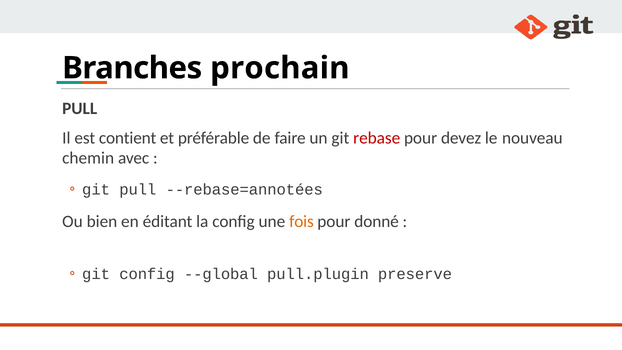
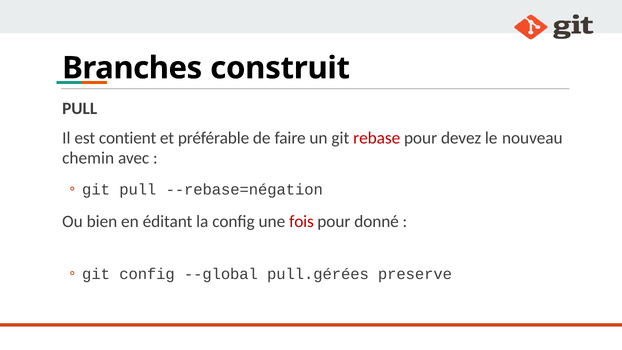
prochain: prochain -> construit
--rebase=annotées: --rebase=annotées -> --rebase=négation
fois colour: orange -> red
pull.plugin: pull.plugin -> pull.gérées
